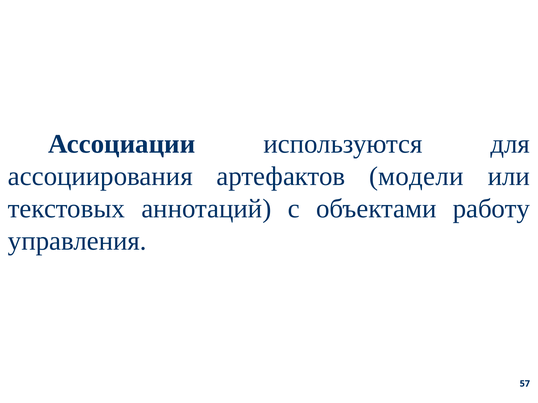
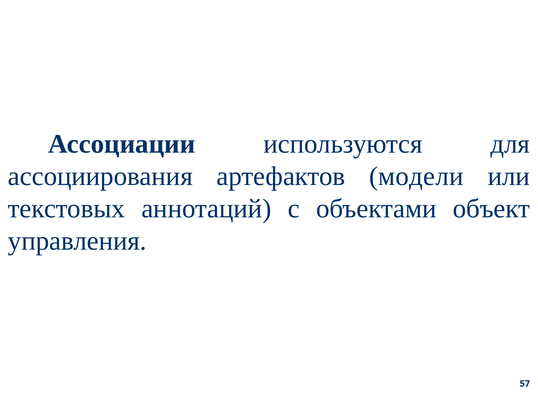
работу: работу -> объект
